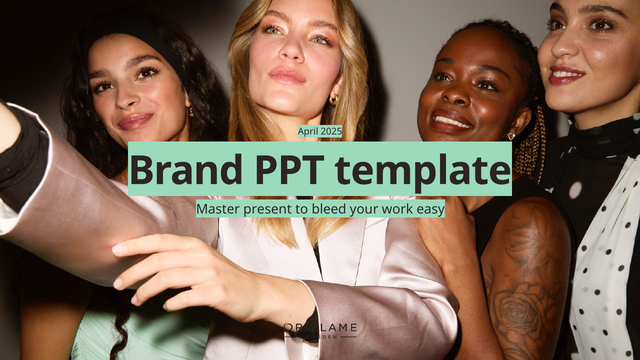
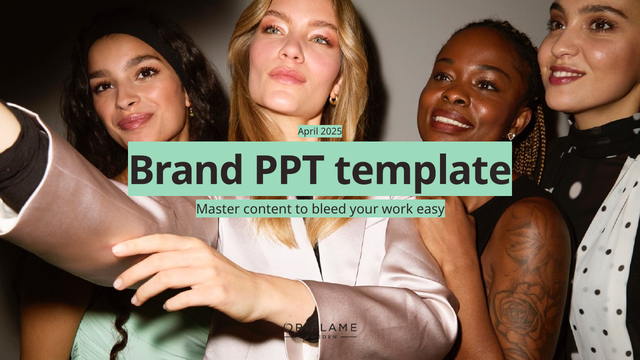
present: present -> content
